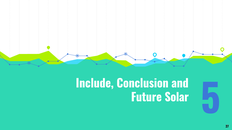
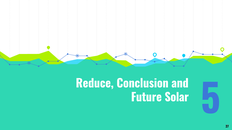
Include: Include -> Reduce
